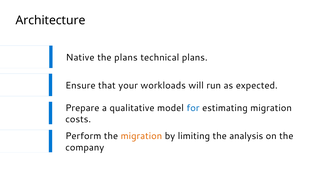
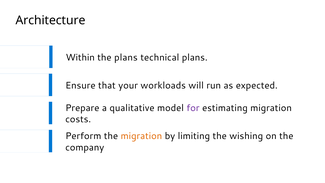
Native: Native -> Within
for colour: blue -> purple
analysis: analysis -> wishing
